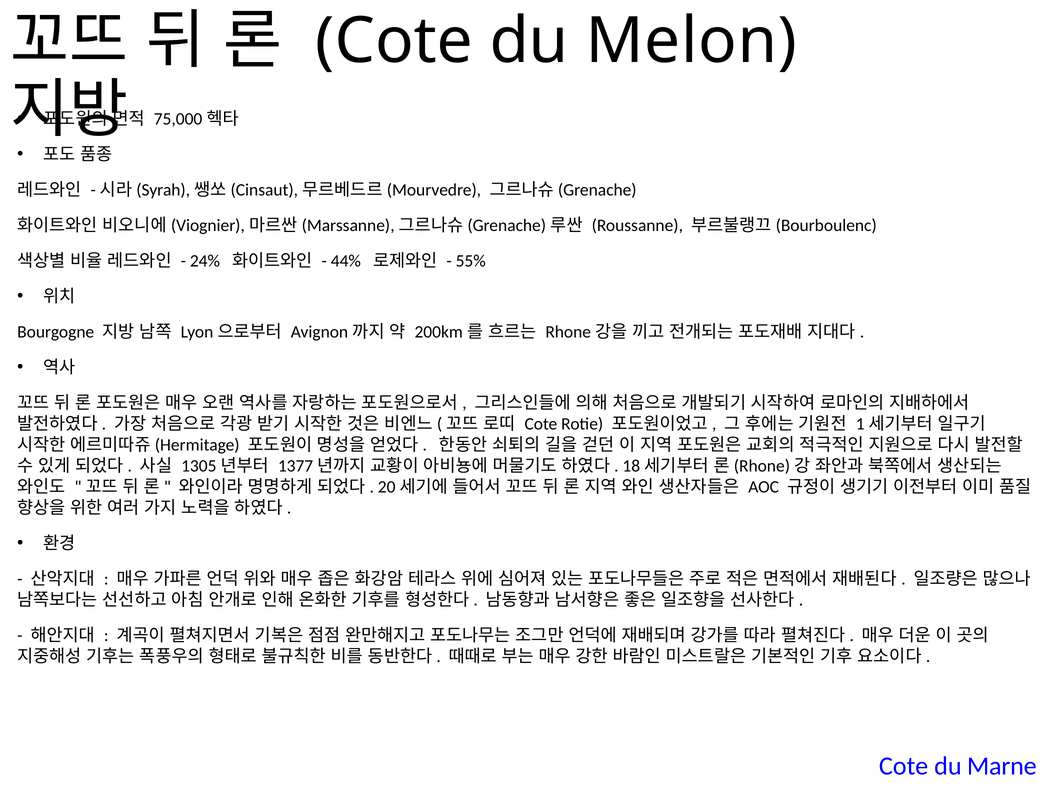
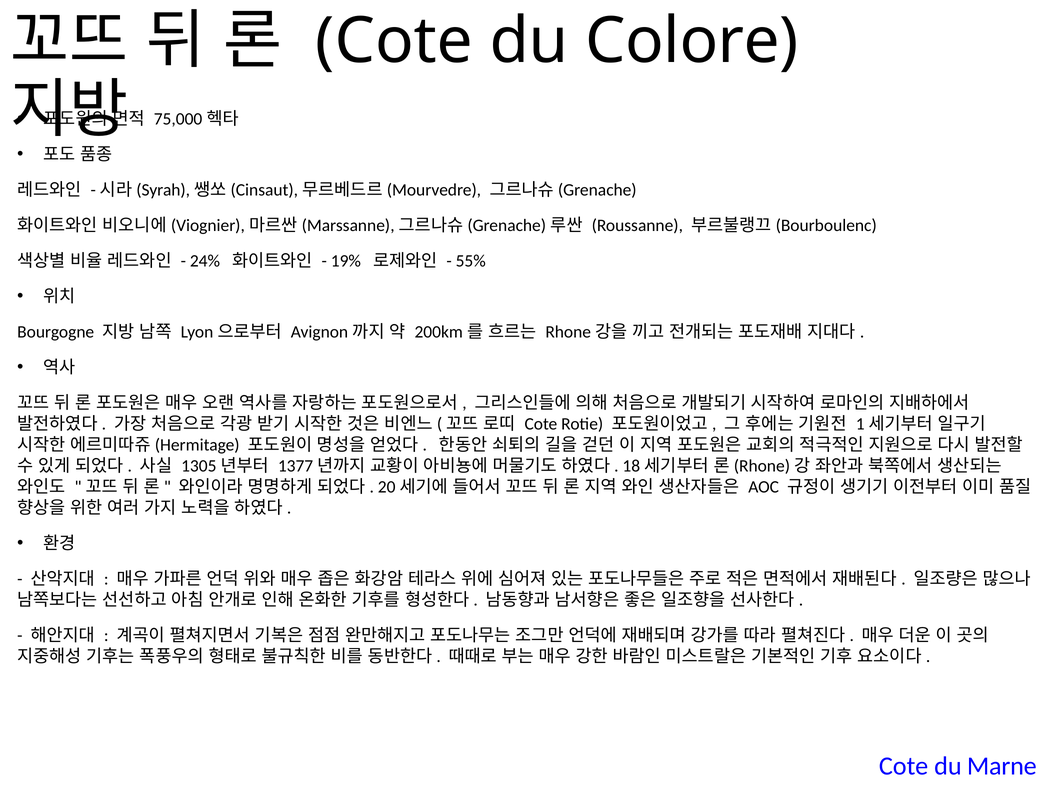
Melon: Melon -> Colore
44%: 44% -> 19%
